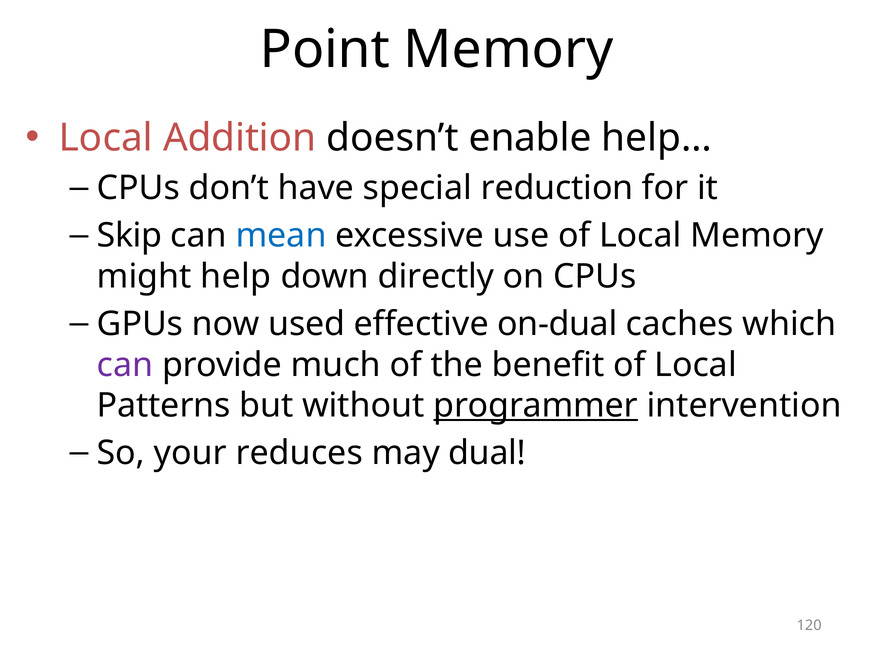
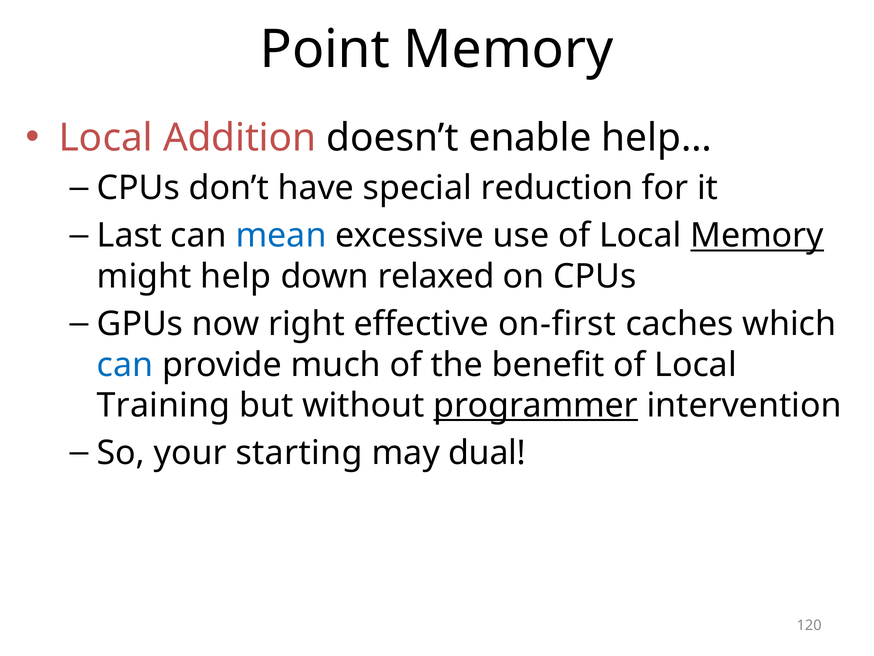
Skip: Skip -> Last
Memory at (757, 236) underline: none -> present
directly: directly -> relaxed
used: used -> right
on-dual: on-dual -> on-first
can at (125, 364) colour: purple -> blue
Patterns: Patterns -> Training
reduces: reduces -> starting
